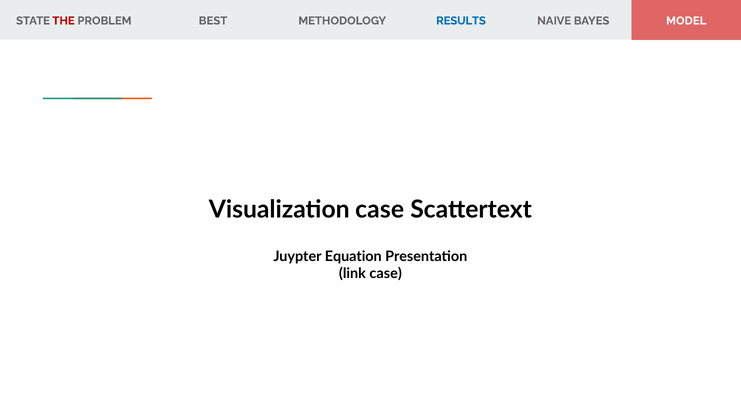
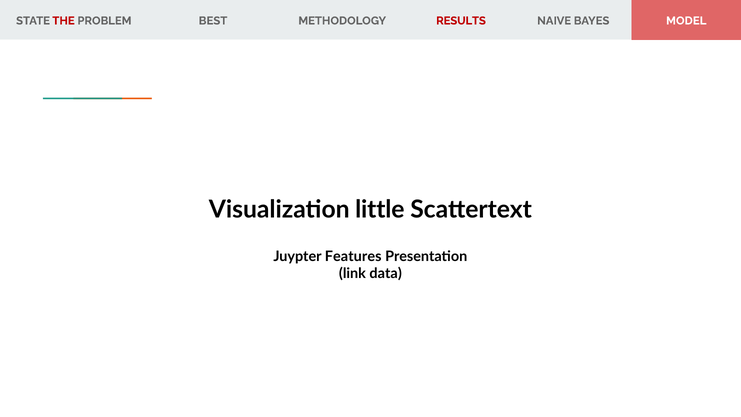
RESULTS colour: blue -> red
Visualization case: case -> little
Equation: Equation -> Features
link case: case -> data
